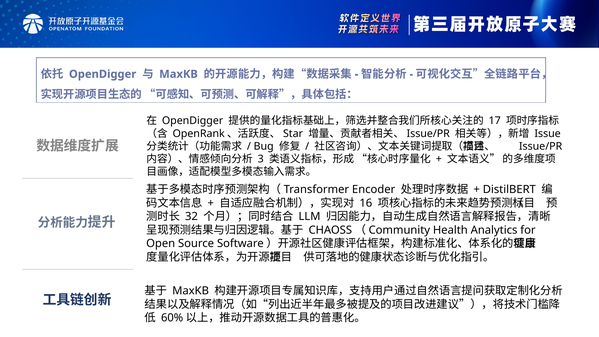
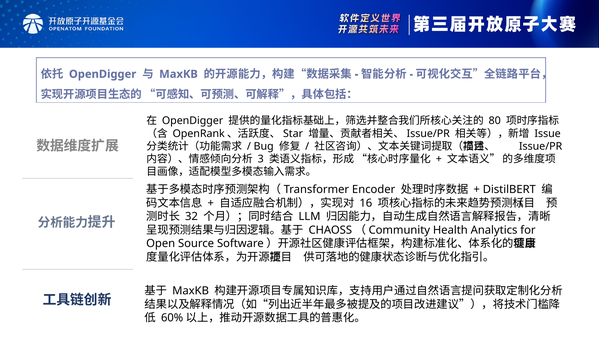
17: 17 -> 80
